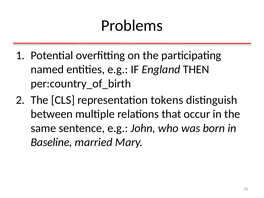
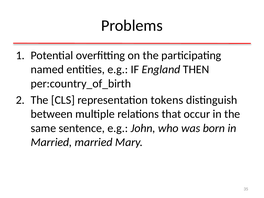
Baseline at (51, 142): Baseline -> Married
